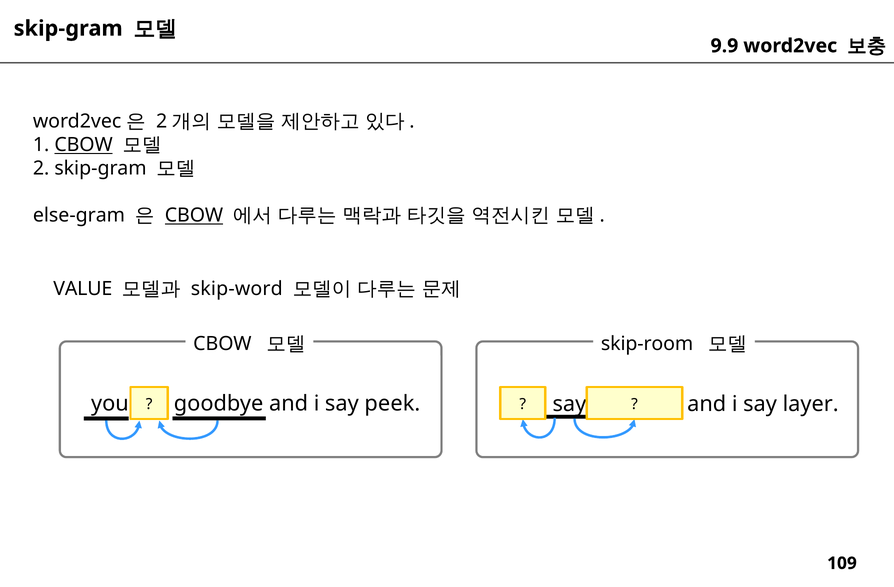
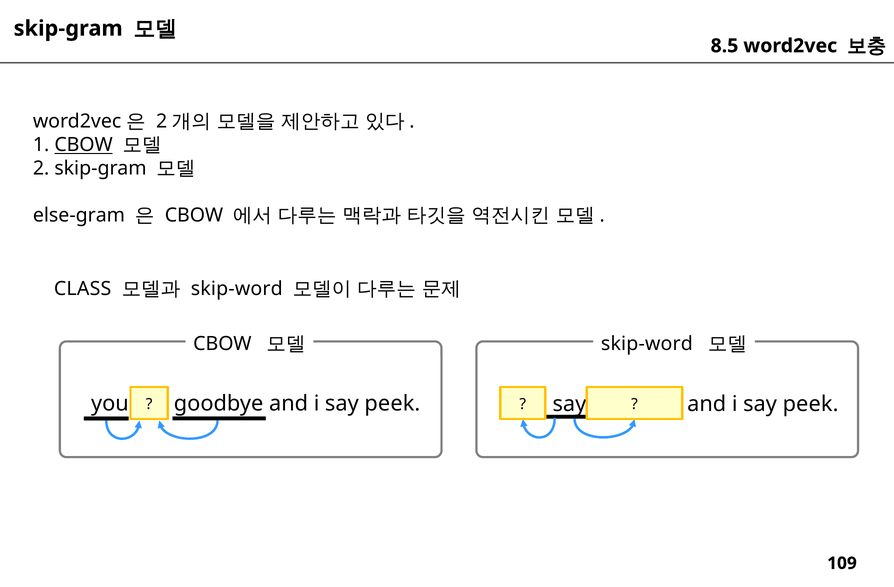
9.9: 9.9 -> 8.5
CBOW at (194, 216) underline: present -> none
VALUE: VALUE -> CLASS
skip-room at (647, 344): skip-room -> skip-word
layer at (811, 404): layer -> peek
